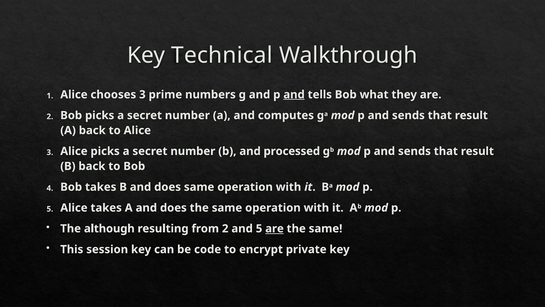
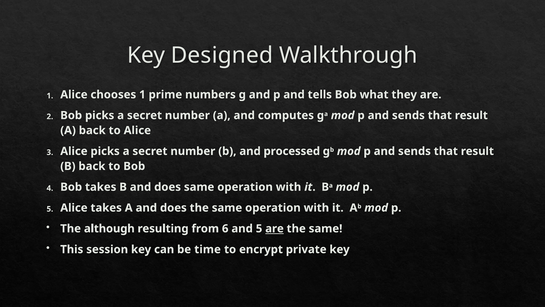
Technical: Technical -> Designed
chooses 3: 3 -> 1
and at (294, 94) underline: present -> none
from 2: 2 -> 6
code: code -> time
